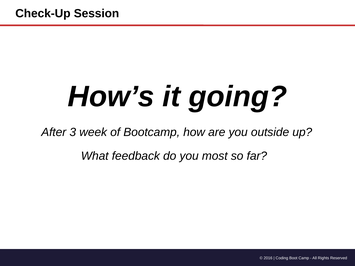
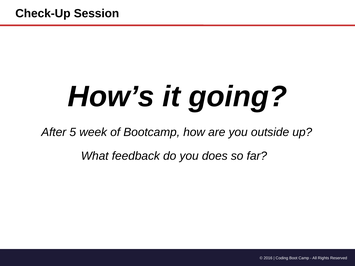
3: 3 -> 5
most: most -> does
